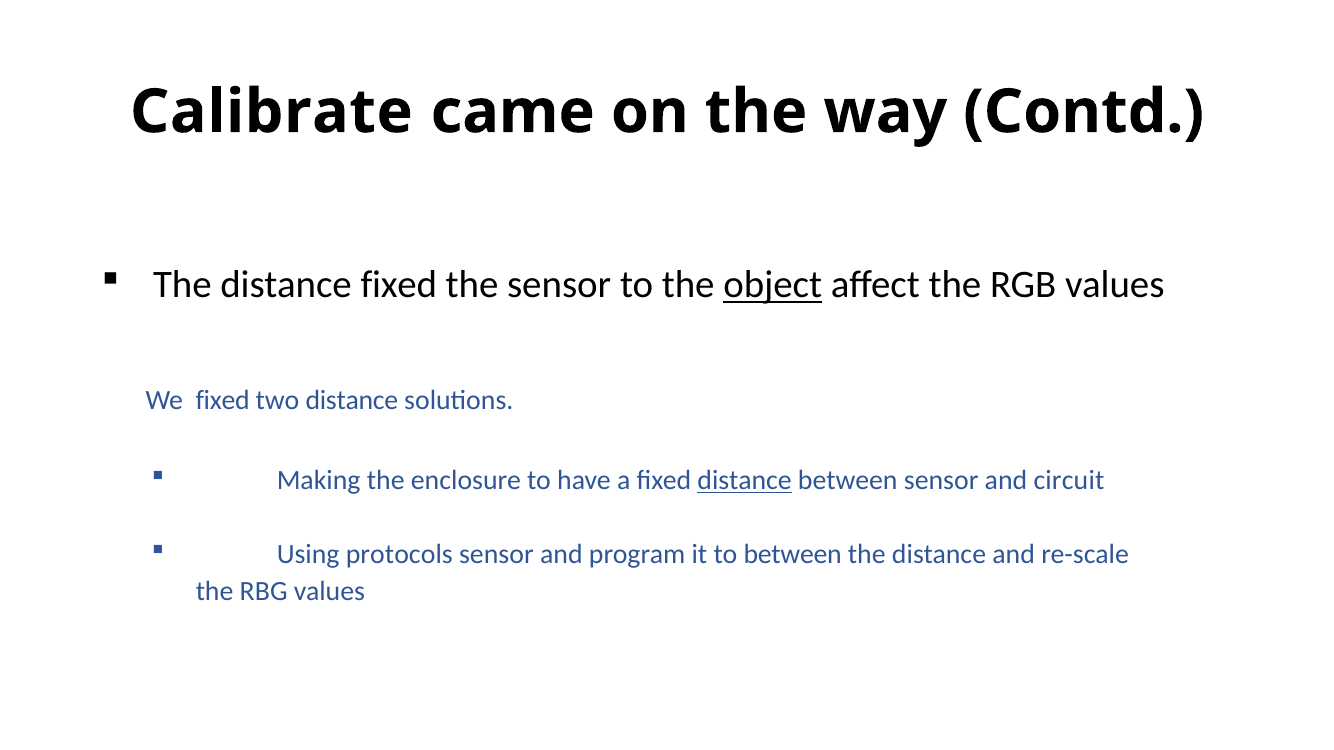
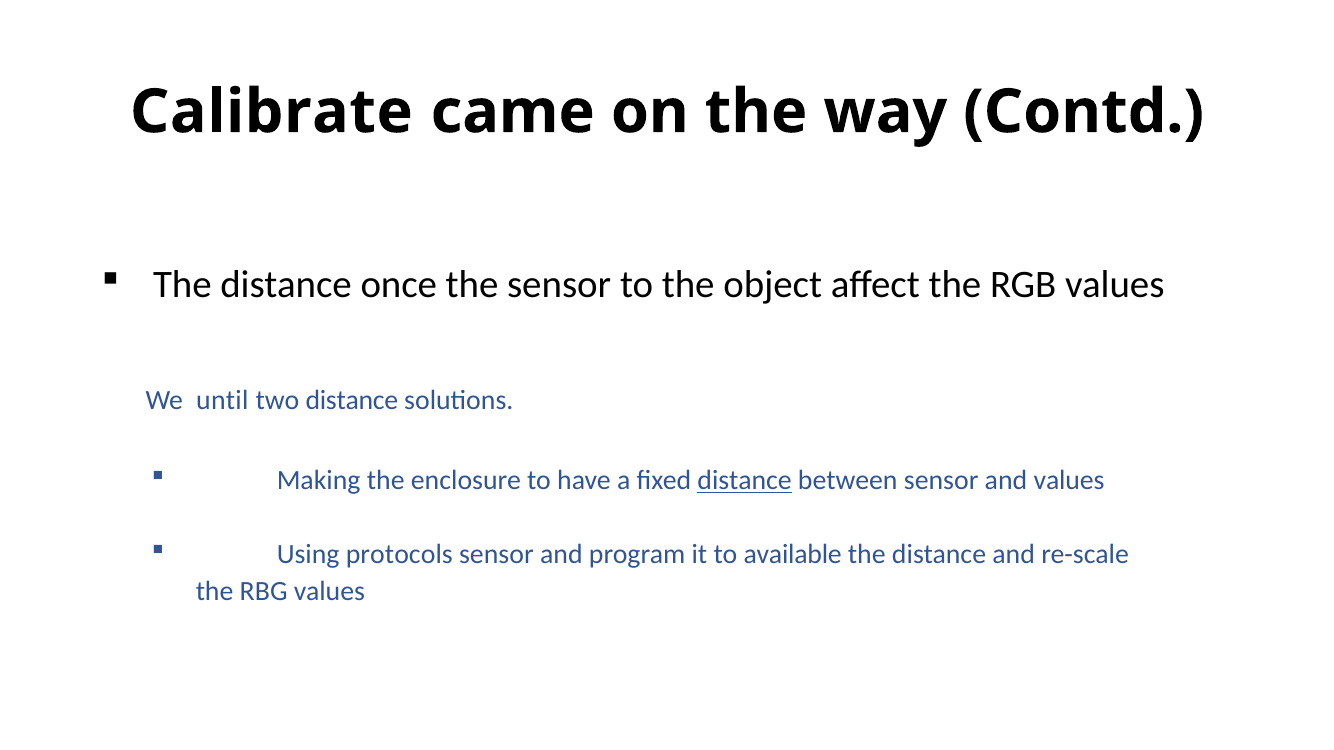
distance fixed: fixed -> once
object underline: present -> none
We fixed: fixed -> until
and circuit: circuit -> values
to between: between -> available
